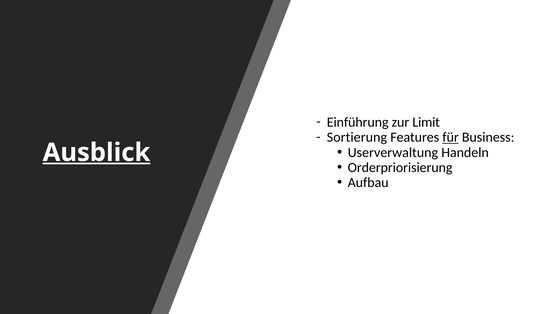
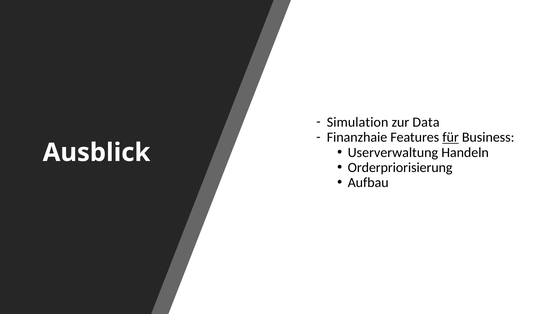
Einführung: Einführung -> Simulation
Limit: Limit -> Data
Sortierung: Sortierung -> Finanzhaie
Ausblick underline: present -> none
